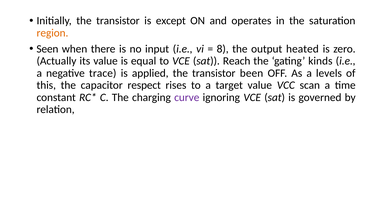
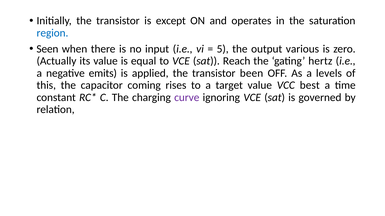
region colour: orange -> blue
8: 8 -> 5
heated: heated -> various
kinds: kinds -> hertz
trace: trace -> emits
respect: respect -> coming
scan: scan -> best
